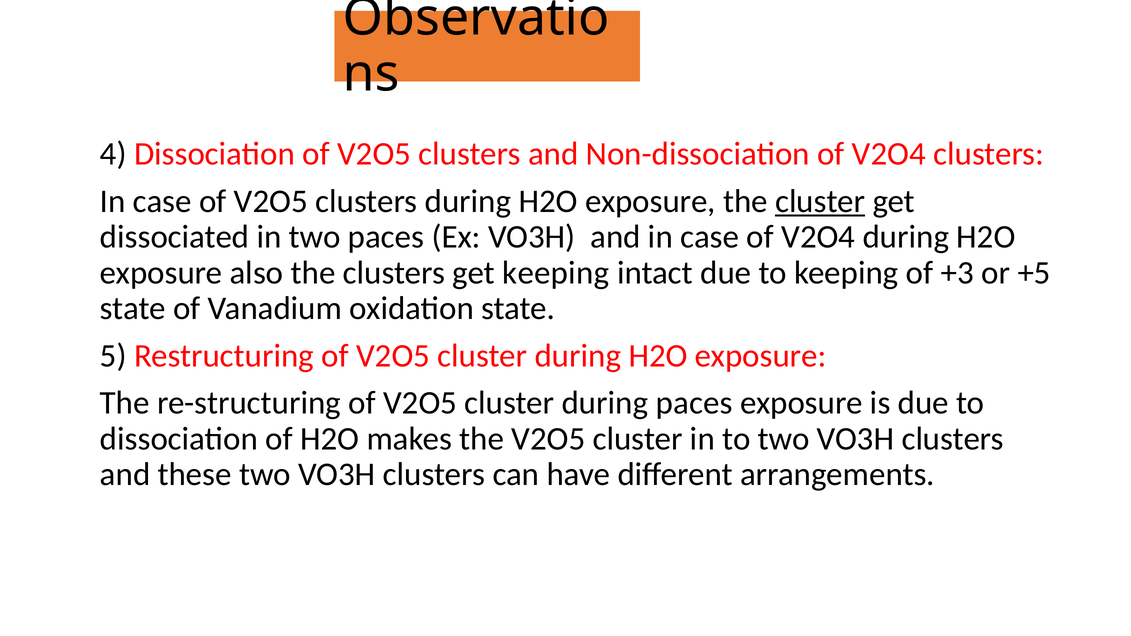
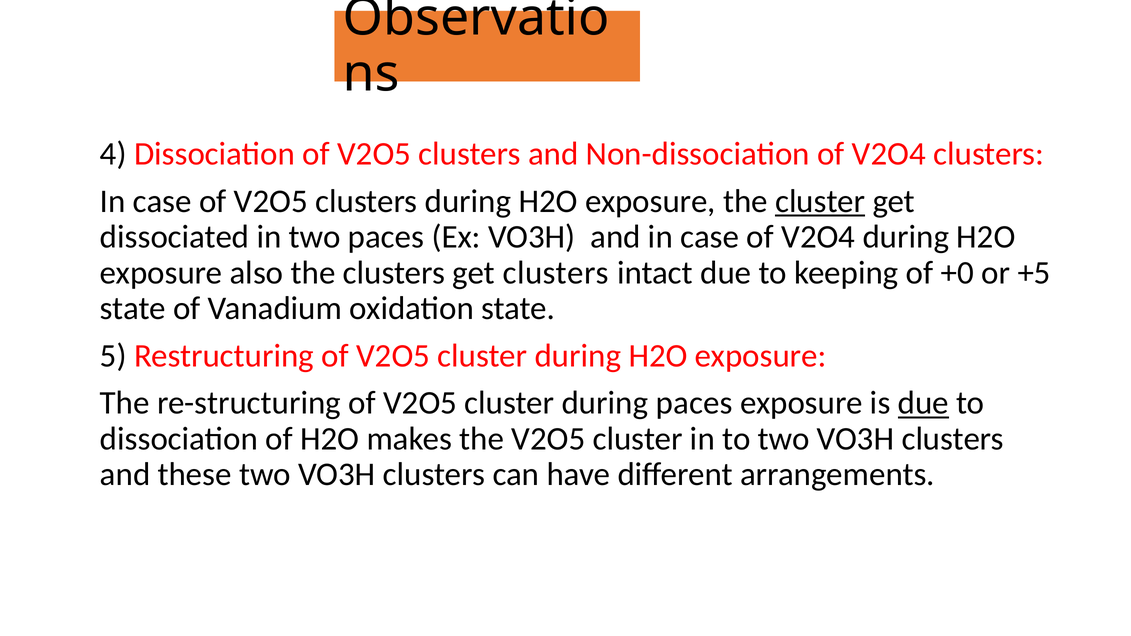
get keeping: keeping -> clusters
+3: +3 -> +0
due at (923, 403) underline: none -> present
